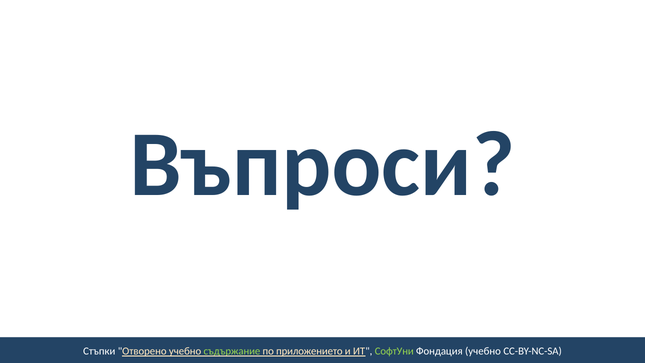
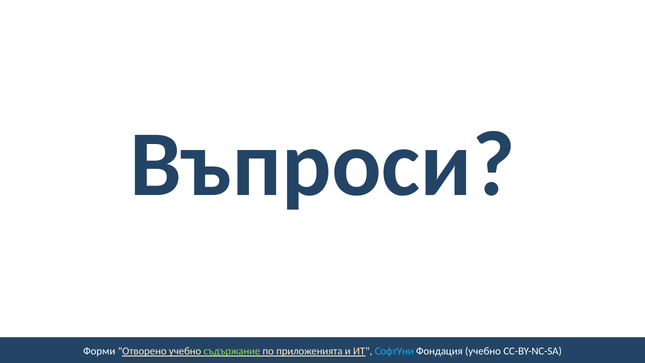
Стъпки: Стъпки -> Форми
приложението: приложението -> приложенията
СофтУни colour: light green -> light blue
